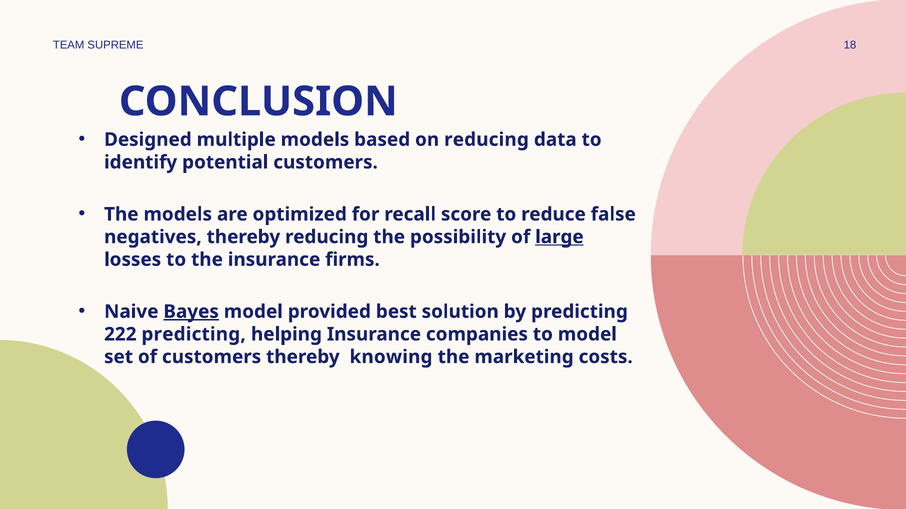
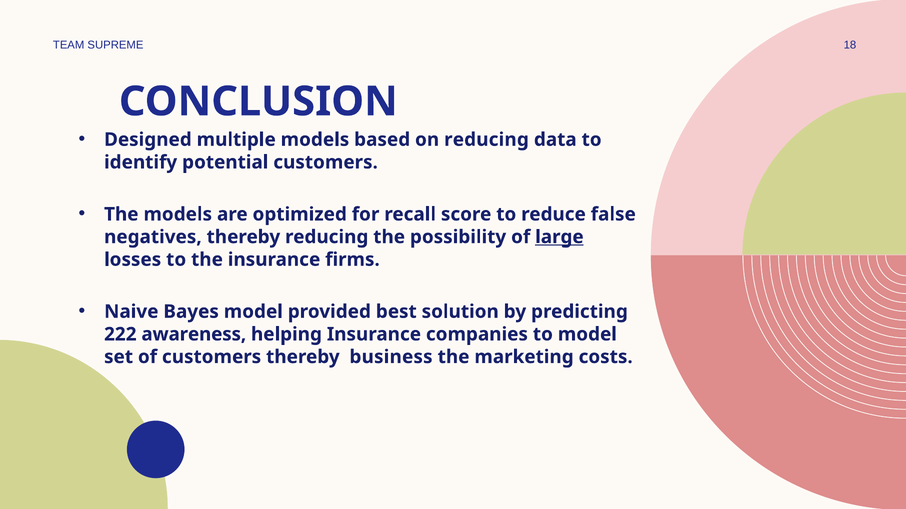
Bayes underline: present -> none
222 predicting: predicting -> awareness
knowing: knowing -> business
